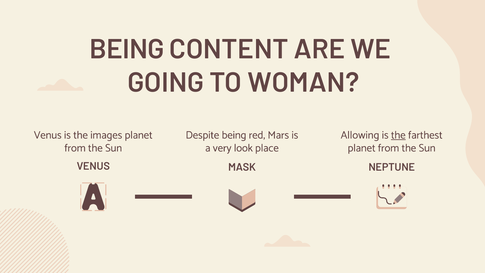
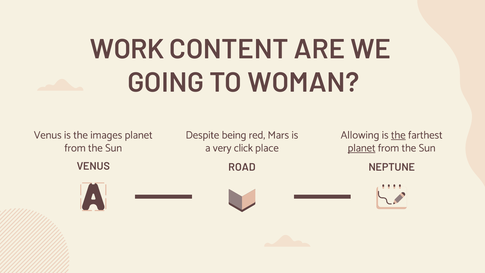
BEING at (127, 49): BEING -> WORK
look: look -> click
planet at (362, 148) underline: none -> present
MASK: MASK -> ROAD
